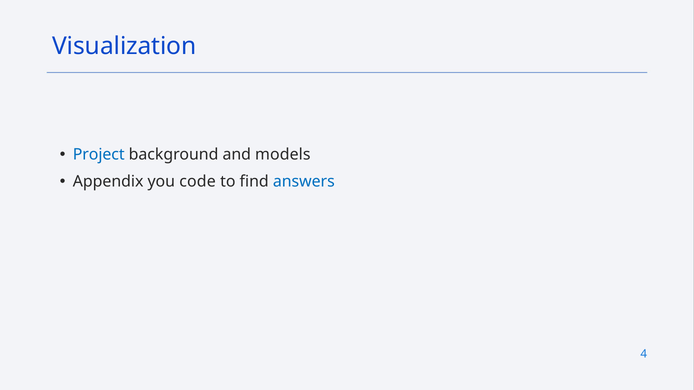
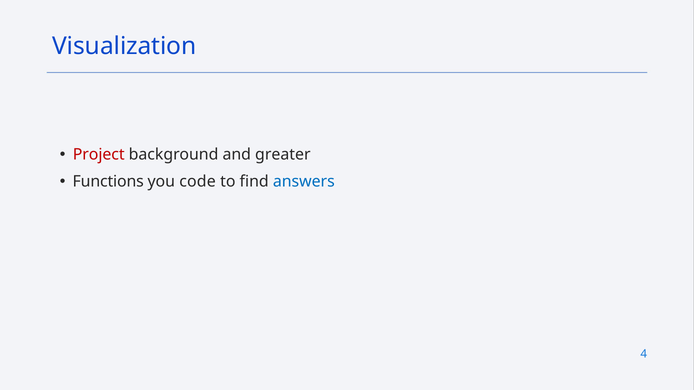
Project colour: blue -> red
models: models -> greater
Appendix: Appendix -> Functions
